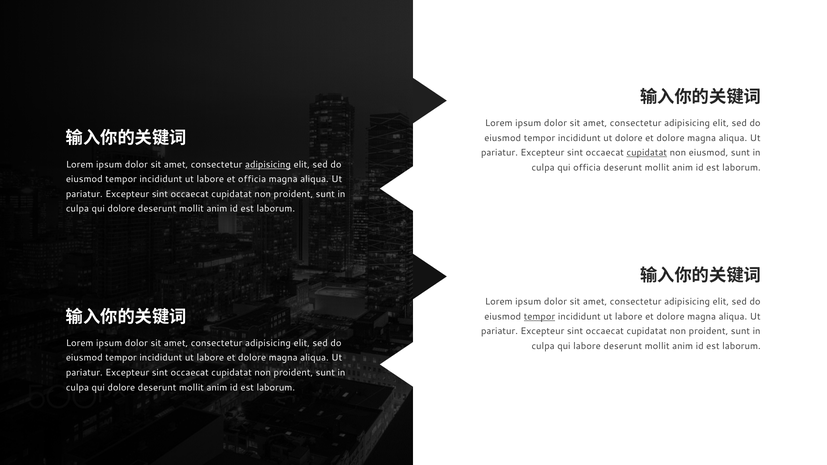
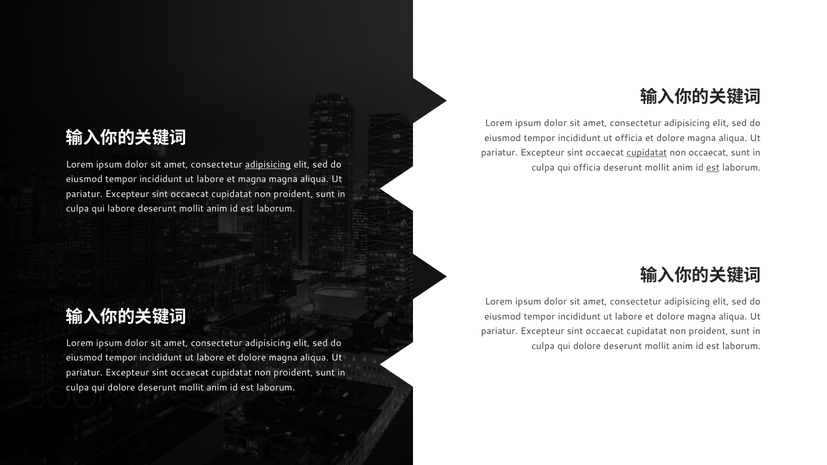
ut dolore: dolore -> officia
non eiusmod: eiusmod -> occaecat
est at (713, 168) underline: none -> present
et officia: officia -> magna
dolore at (121, 209): dolore -> labore
tempor at (540, 317) underline: present -> none
labore at (587, 346): labore -> dolore
